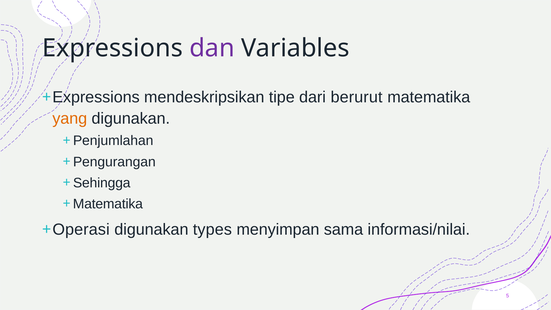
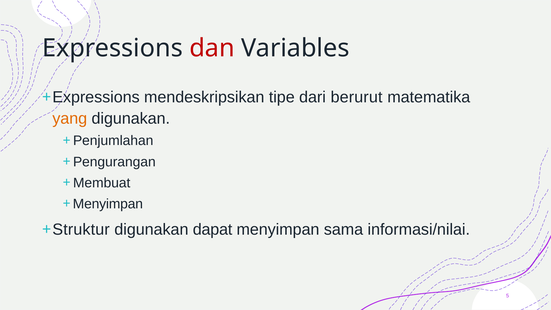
dan colour: purple -> red
Sehingga: Sehingga -> Membuat
Matematika at (108, 204): Matematika -> Menyimpan
Operasi: Operasi -> Struktur
types: types -> dapat
